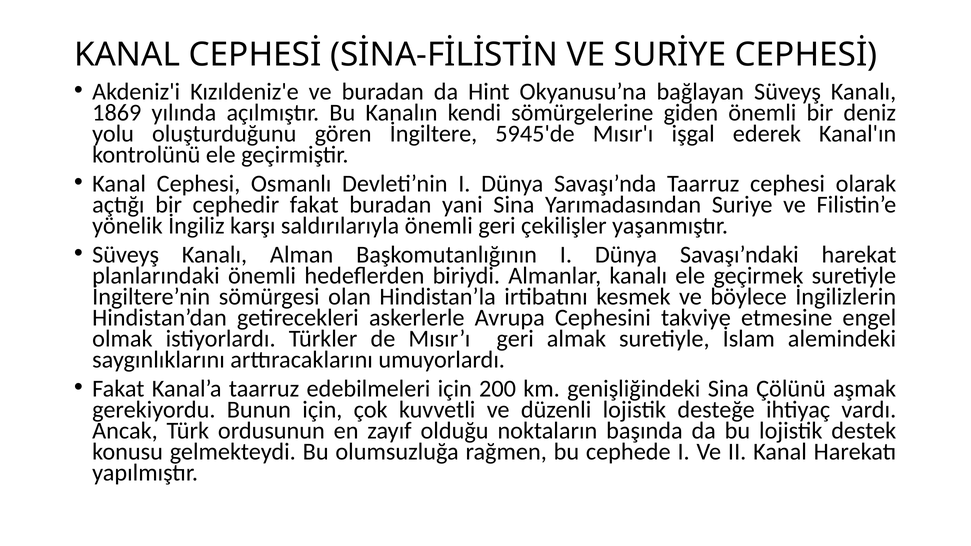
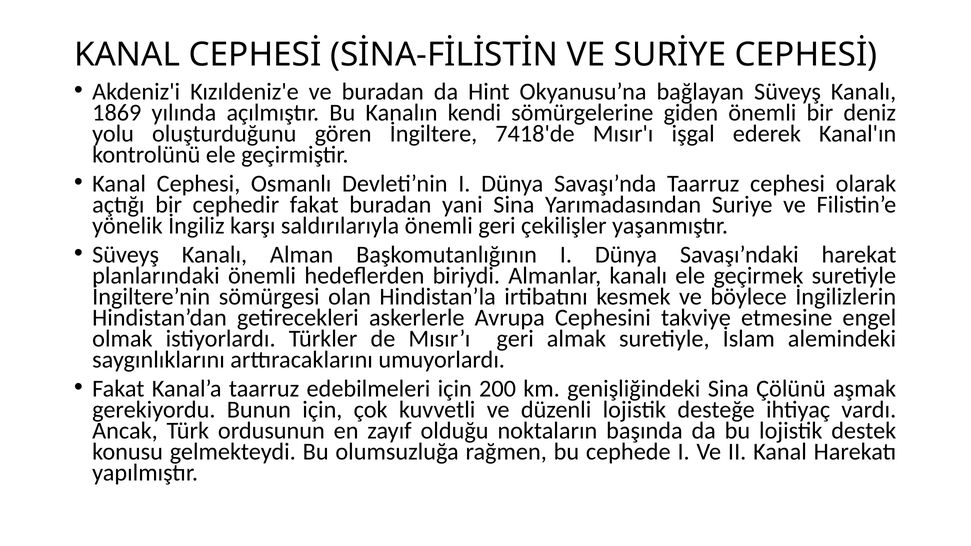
5945'de: 5945'de -> 7418'de
